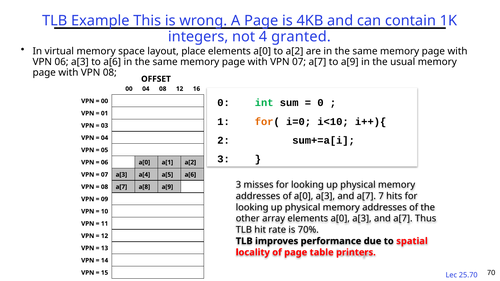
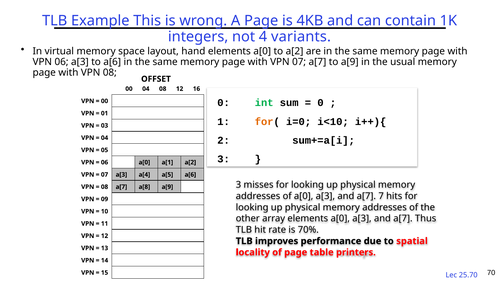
granted: granted -> variants
place: place -> hand
